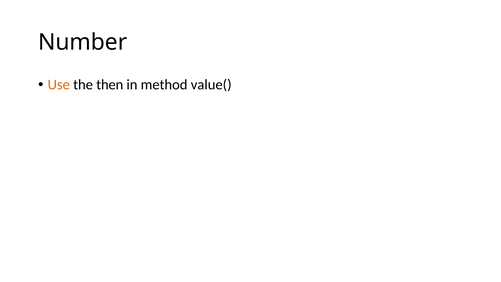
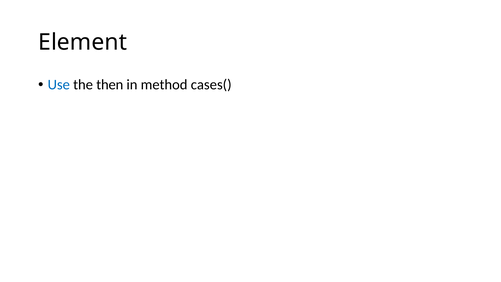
Number: Number -> Element
Use colour: orange -> blue
value(: value( -> cases(
